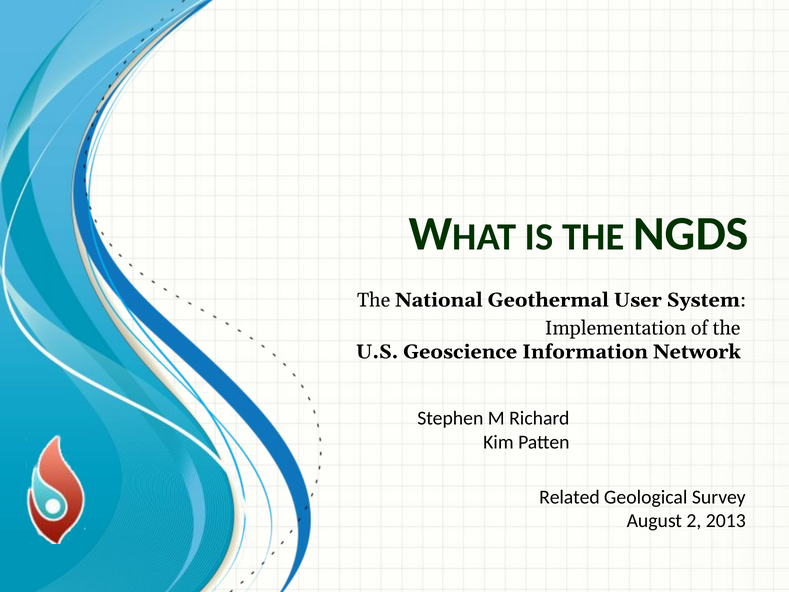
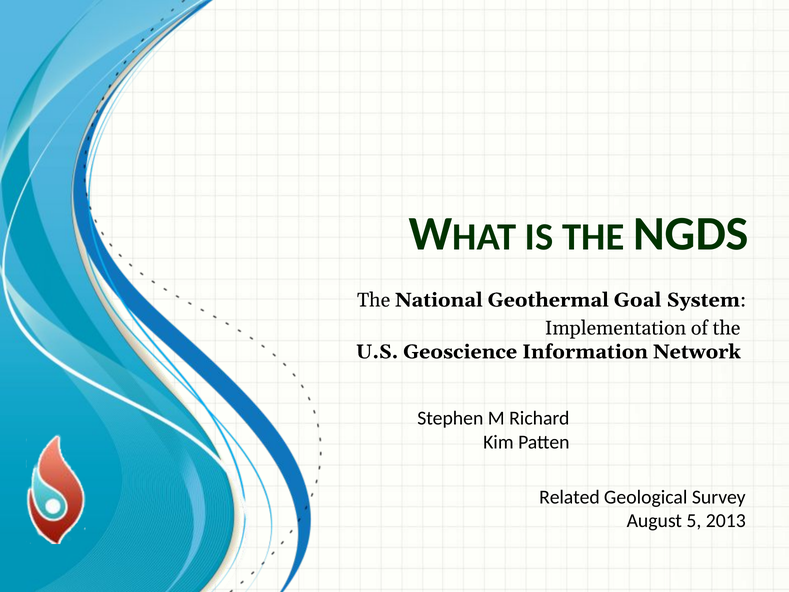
User: User -> Goal
2: 2 -> 5
